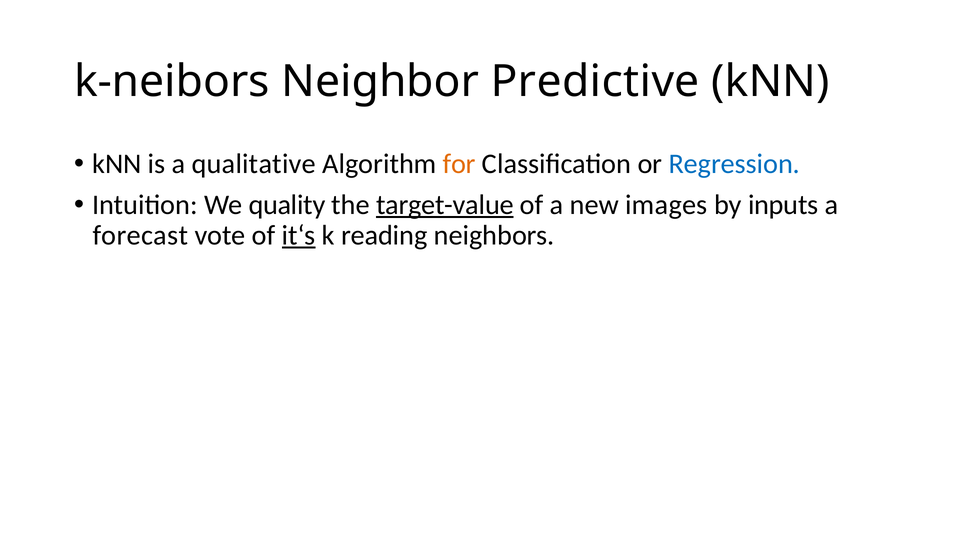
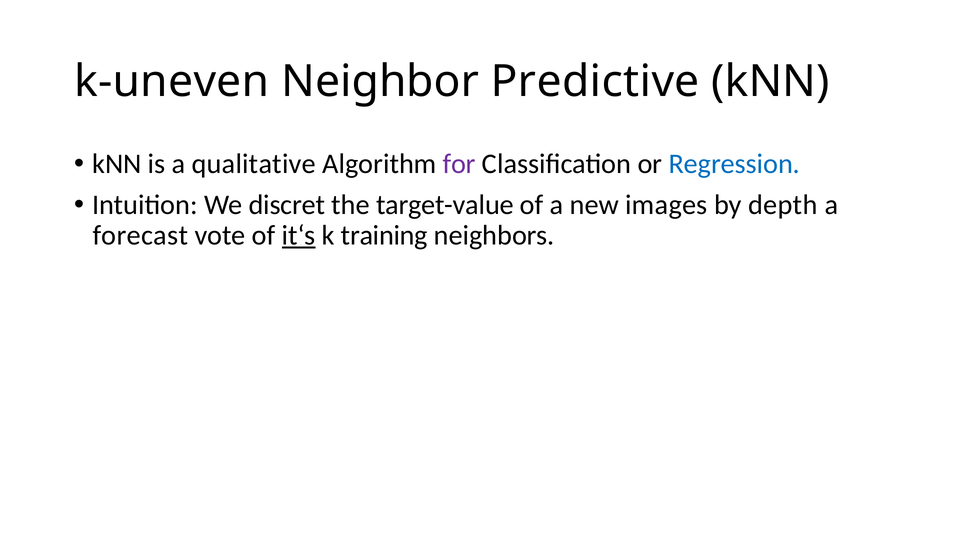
k-neibors: k-neibors -> k-uneven
for colour: orange -> purple
quality: quality -> discret
target-value underline: present -> none
inputs: inputs -> depth
reading: reading -> training
